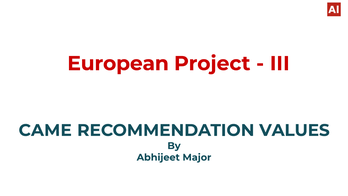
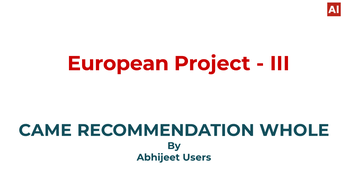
VALUES: VALUES -> WHOLE
Major: Major -> Users
